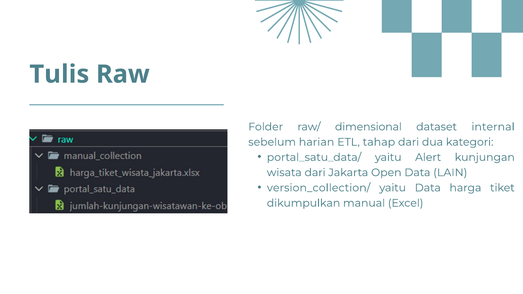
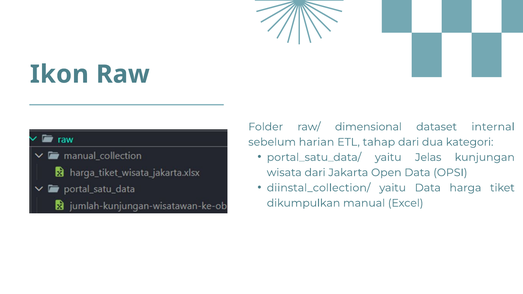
Tulis: Tulis -> Ikon
Alert: Alert -> Jelas
LAIN: LAIN -> OPSI
version_collection/: version_collection/ -> diinstal_collection/
